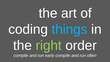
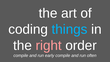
right colour: light green -> pink
